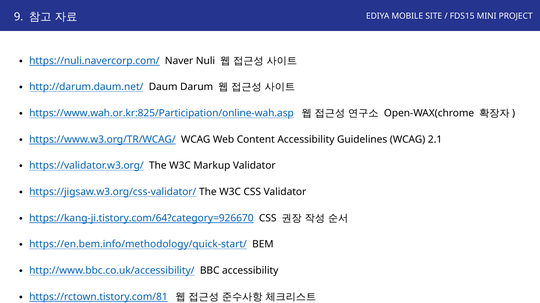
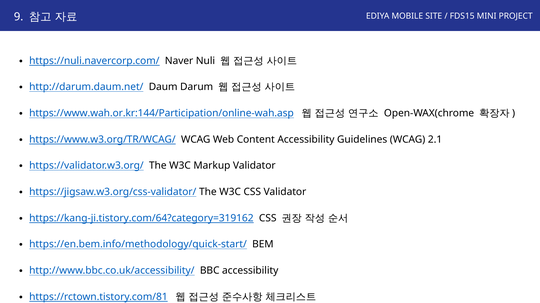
https://www.wah.or.kr:825/Participation/online-wah.asp: https://www.wah.or.kr:825/Participation/online-wah.asp -> https://www.wah.or.kr:144/Participation/online-wah.asp
https://kang-ji.tistory.com/64?category=926670: https://kang-ji.tistory.com/64?category=926670 -> https://kang-ji.tistory.com/64?category=319162
